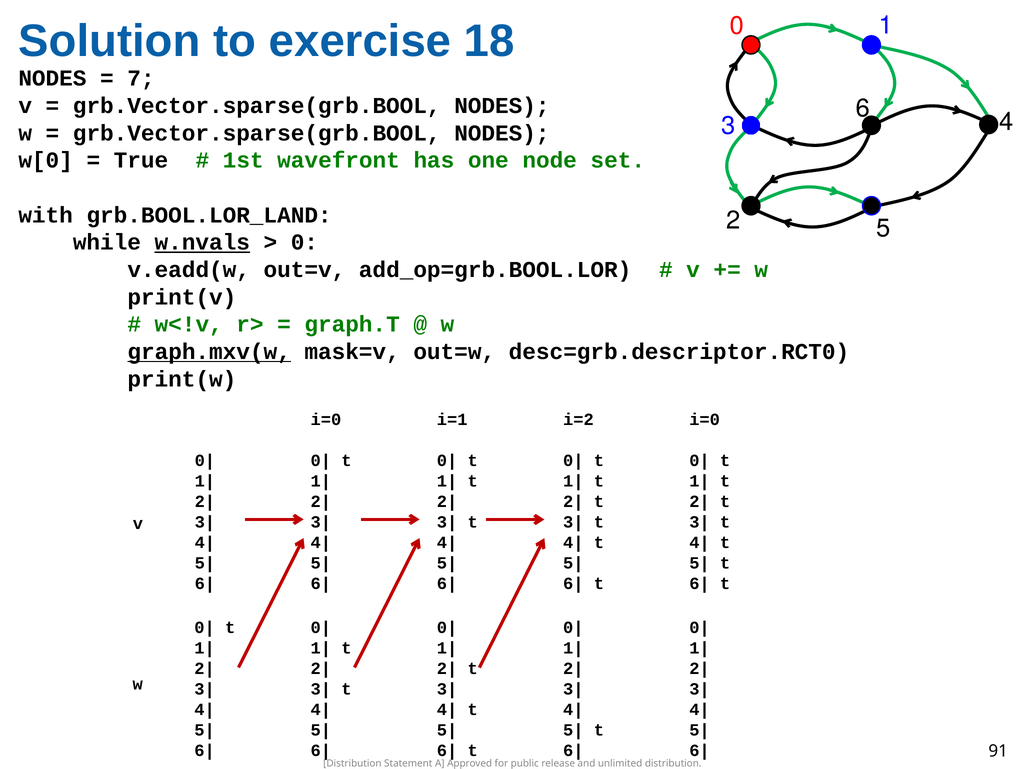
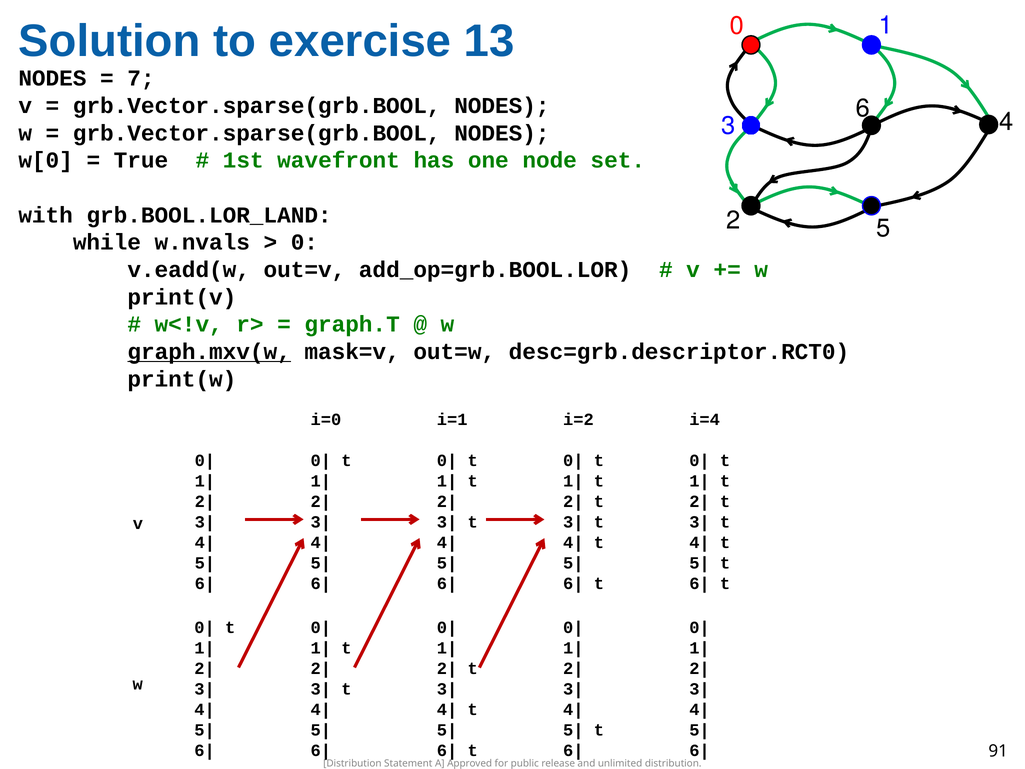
18: 18 -> 13
w.nvals underline: present -> none
i=0 at (705, 419): i=0 -> i=4
